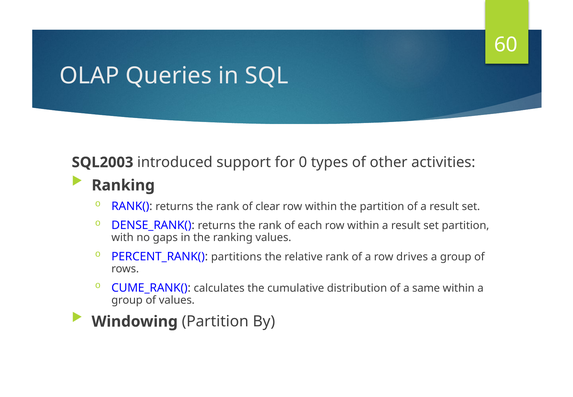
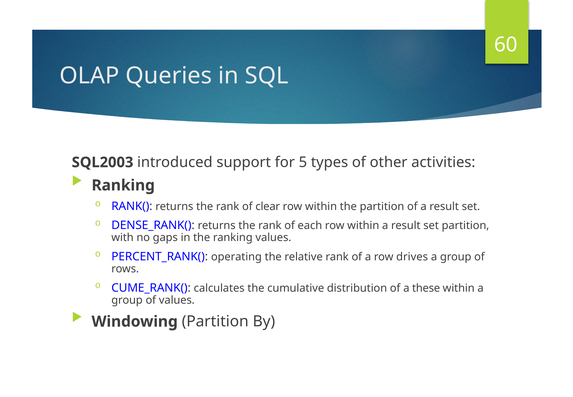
0: 0 -> 5
partitions: partitions -> operating
same: same -> these
